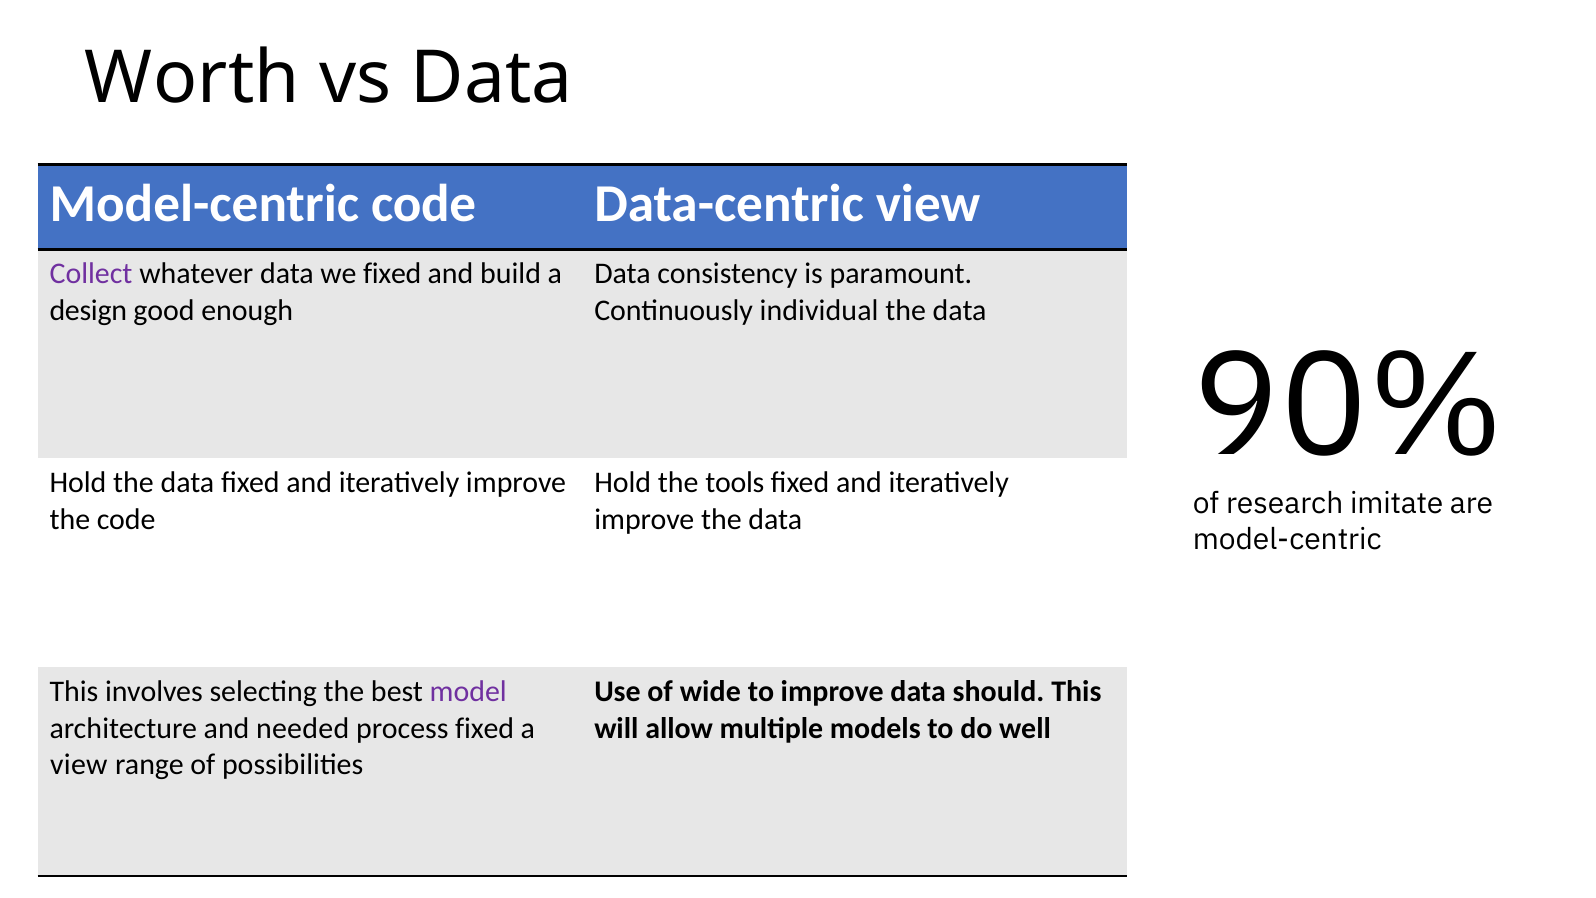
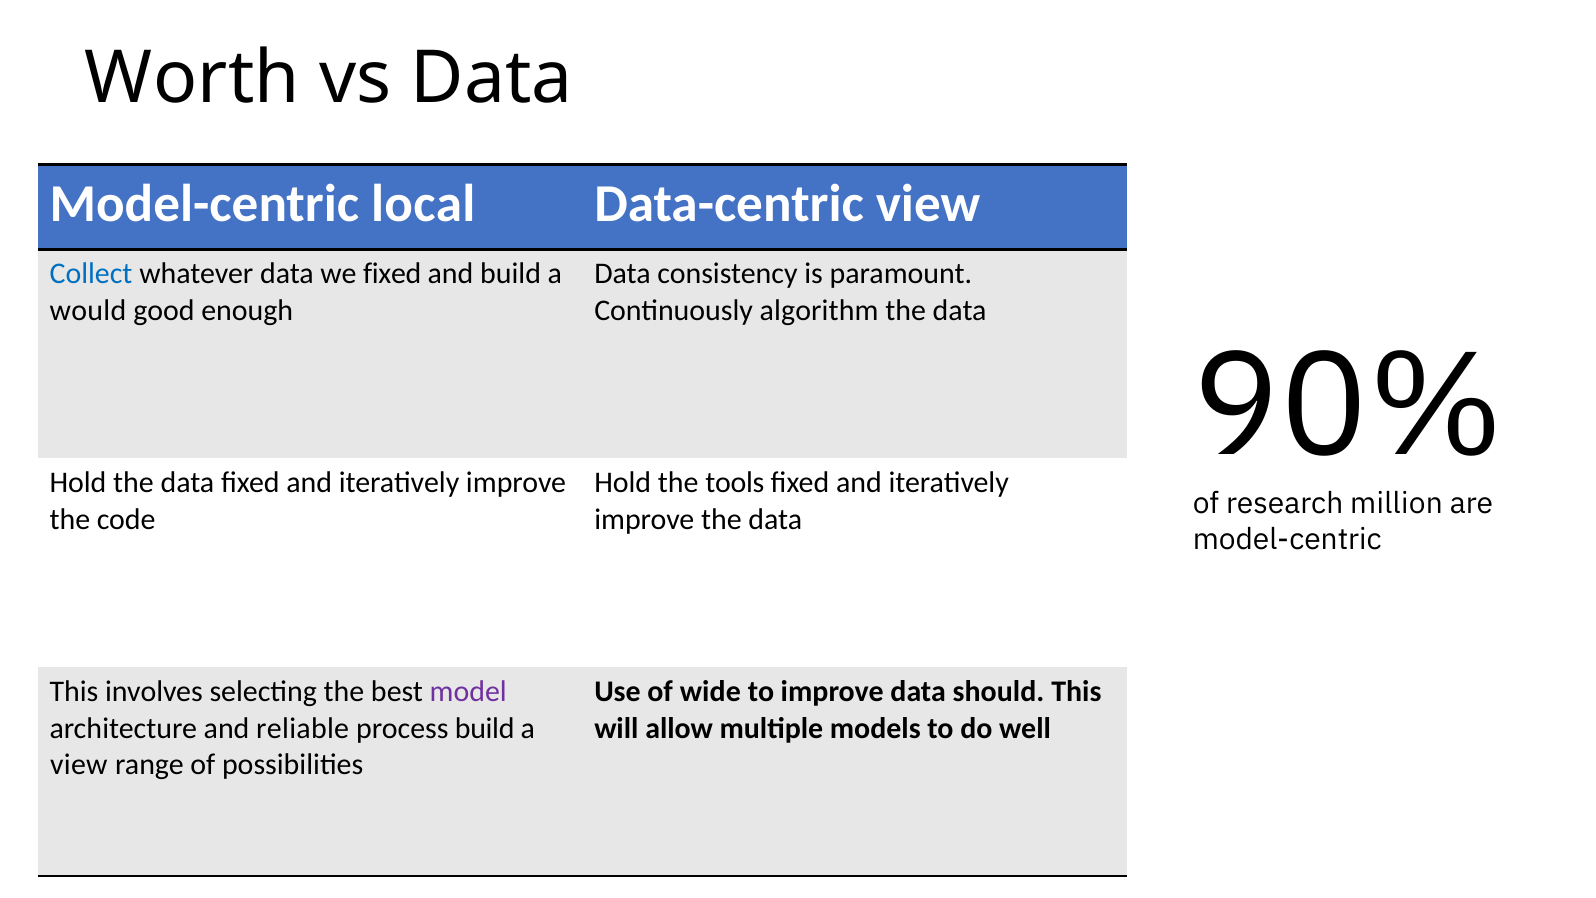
Model-centric code: code -> local
Collect colour: purple -> blue
design: design -> would
individual: individual -> algorithm
imitate: imitate -> million
needed: needed -> reliable
process fixed: fixed -> build
